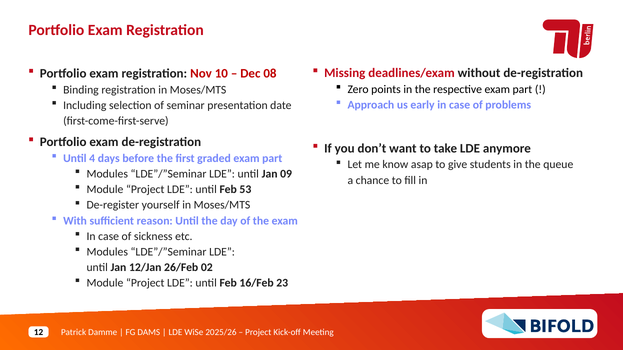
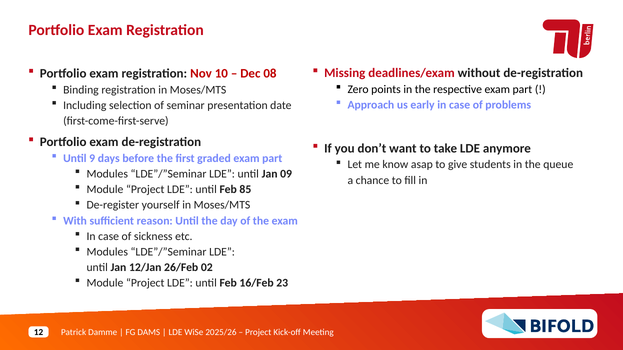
4: 4 -> 9
53: 53 -> 85
